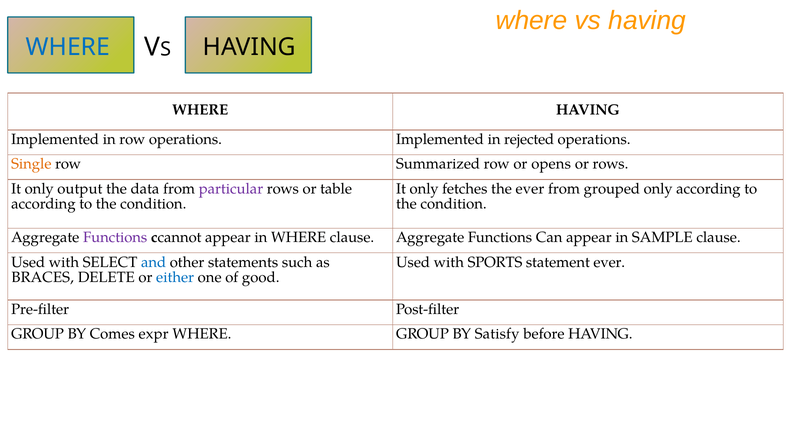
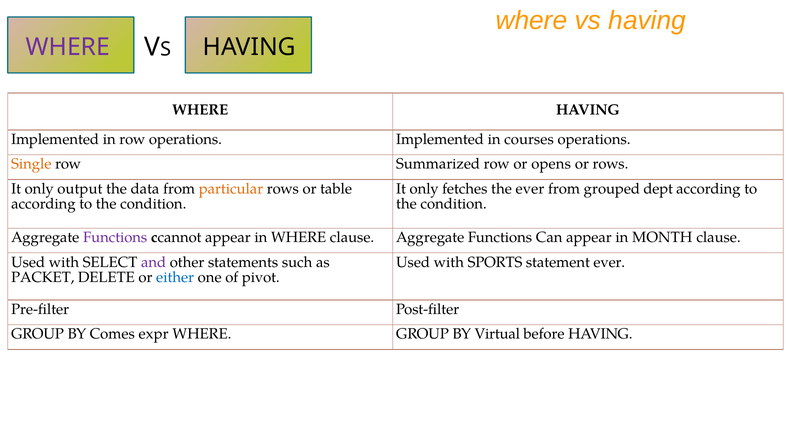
WHERE at (68, 47) colour: blue -> purple
rejected: rejected -> courses
particular colour: purple -> orange
grouped only: only -> dept
SAMPLE: SAMPLE -> MONTH
and colour: blue -> purple
BRACES: BRACES -> PACKET
good: good -> pivot
Satisfy: Satisfy -> Virtual
